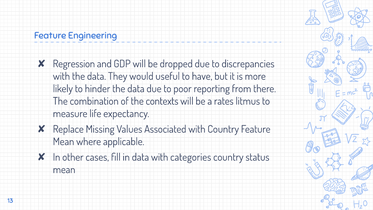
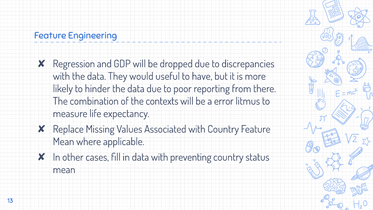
rates: rates -> error
categories: categories -> preventing
